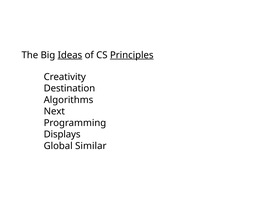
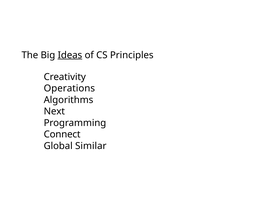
Principles underline: present -> none
Destination: Destination -> Operations
Displays: Displays -> Connect
